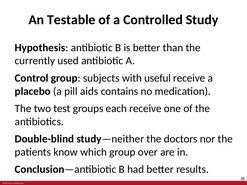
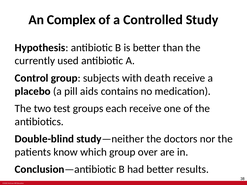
Testable: Testable -> Complex
useful: useful -> death
